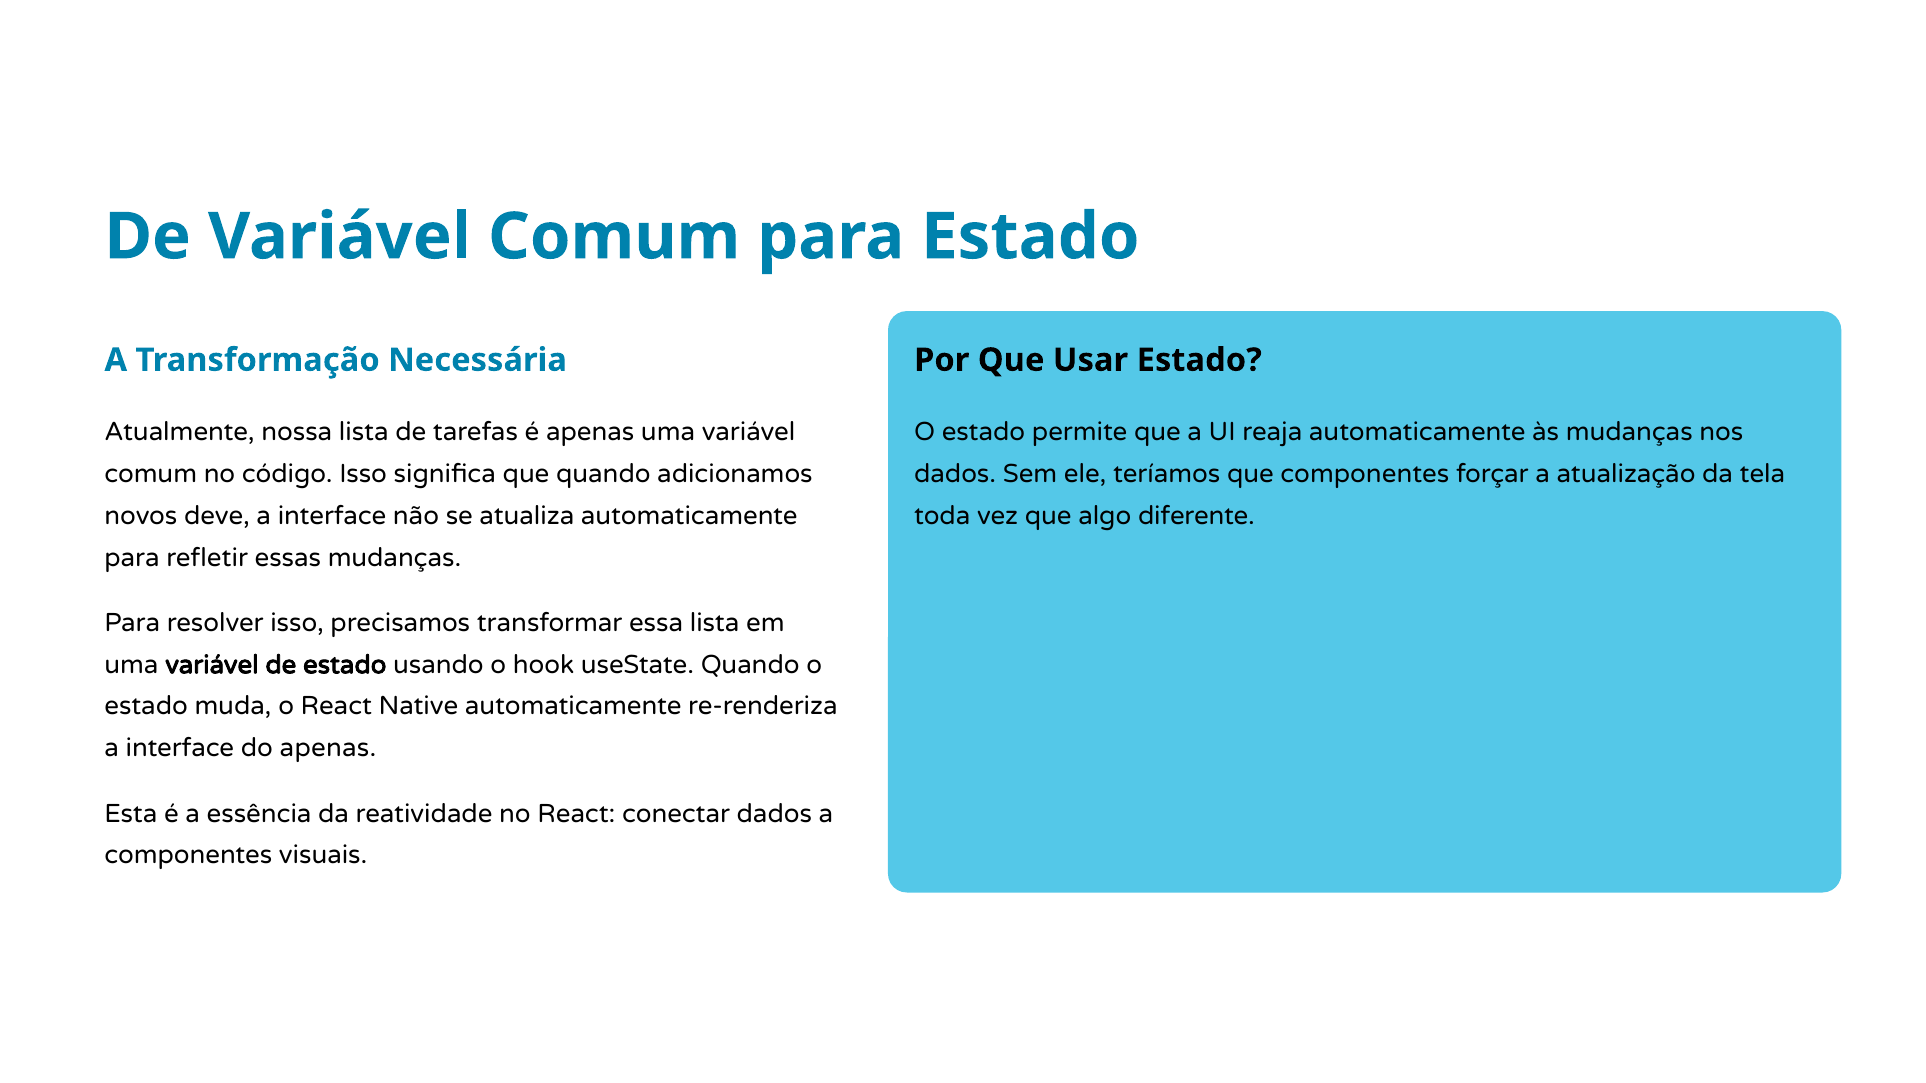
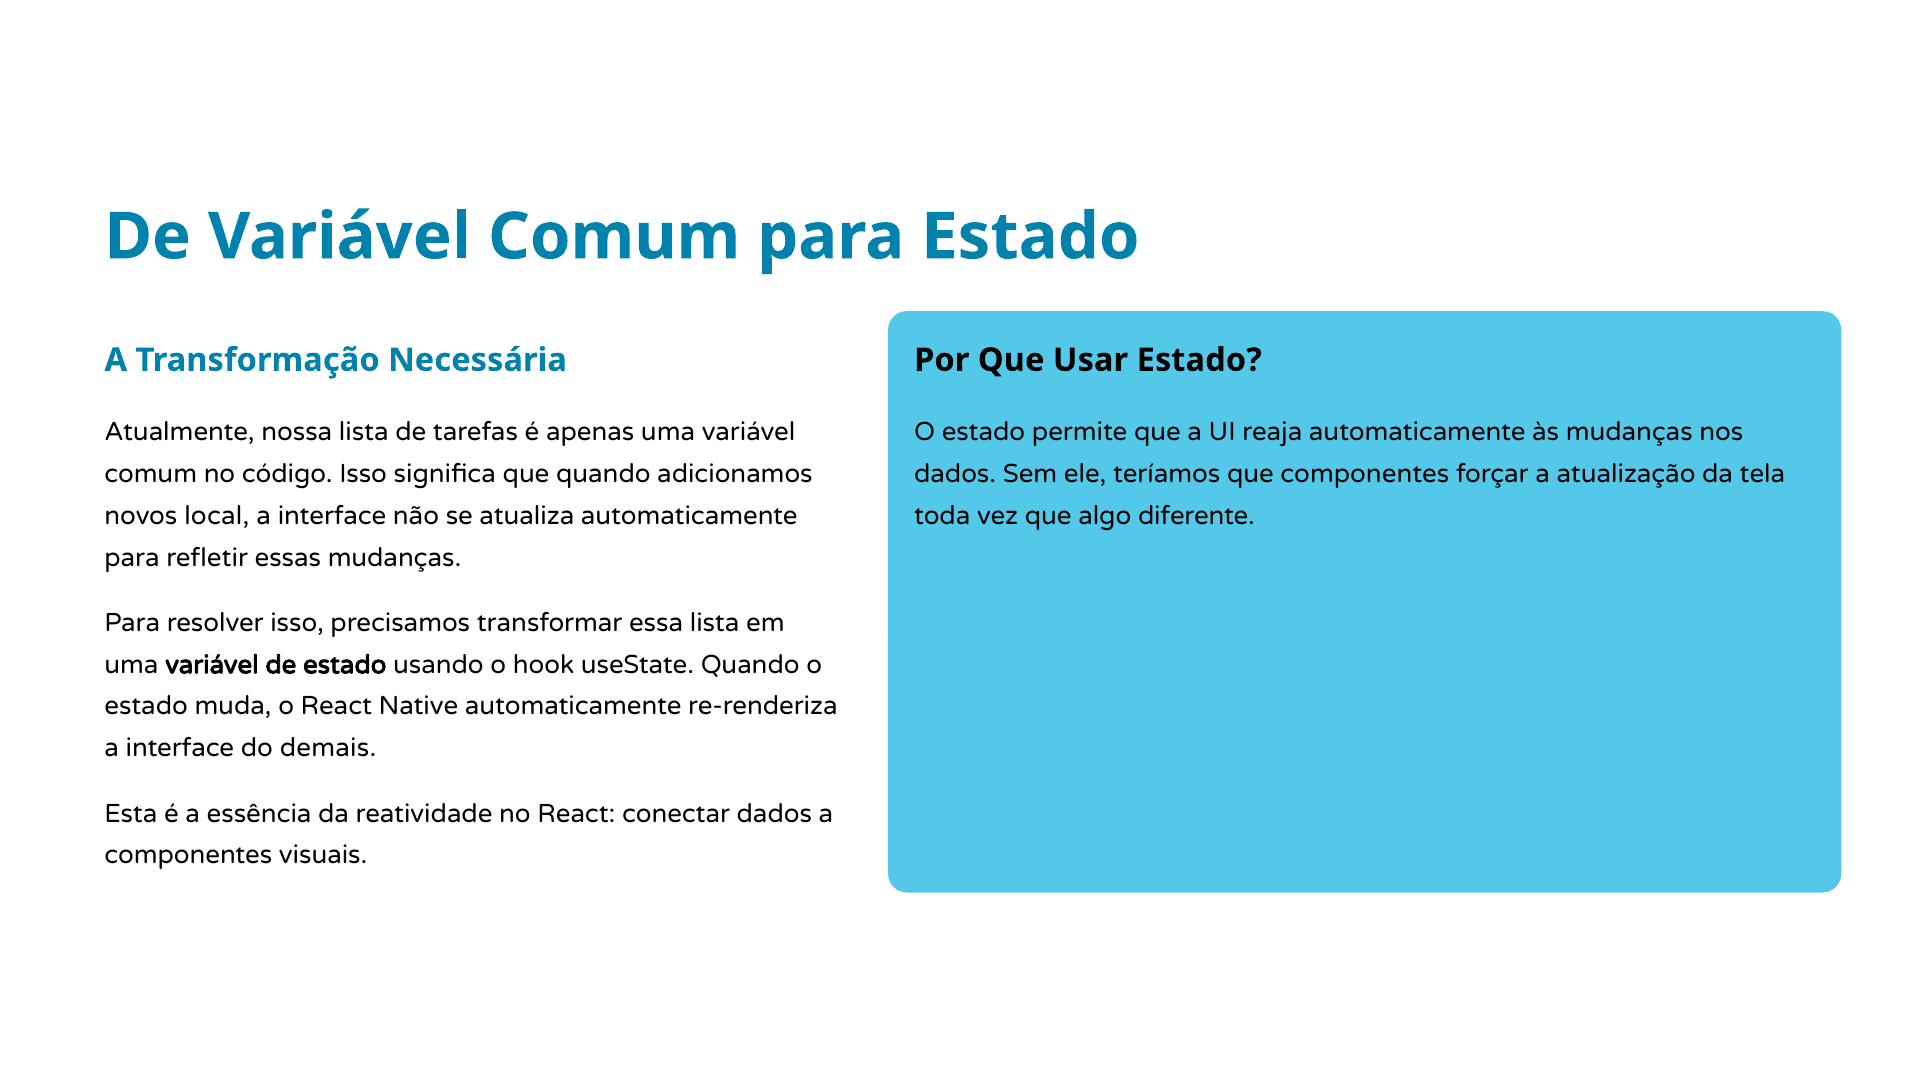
deve: deve -> local
do apenas: apenas -> demais
